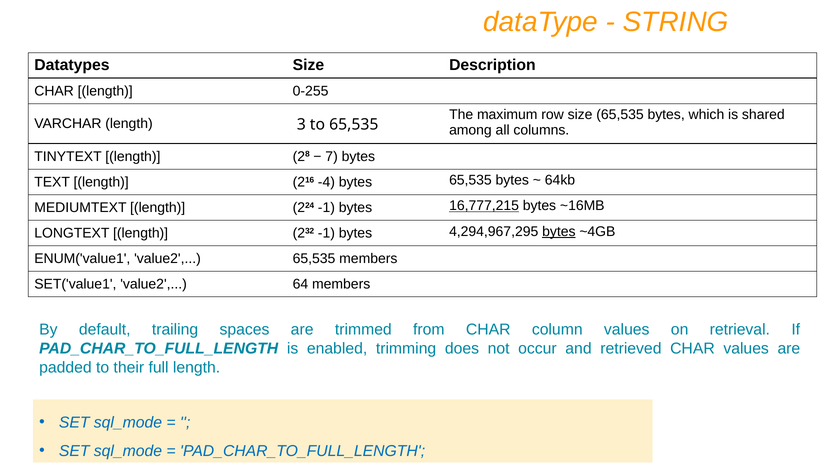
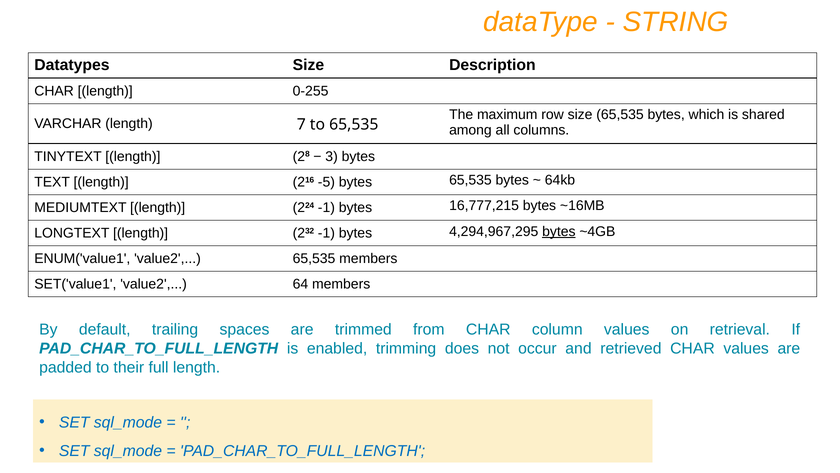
3: 3 -> 7
7: 7 -> 3
-4: -4 -> -5
16,777,215 underline: present -> none
